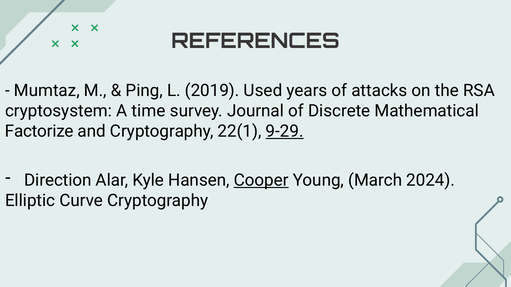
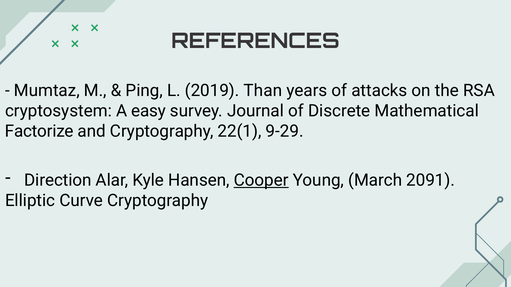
Used: Used -> Than
time: time -> easy
9-29 underline: present -> none
2024: 2024 -> 2091
